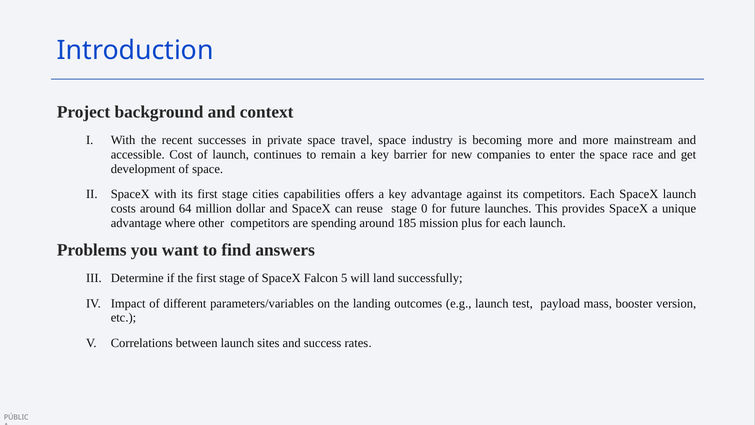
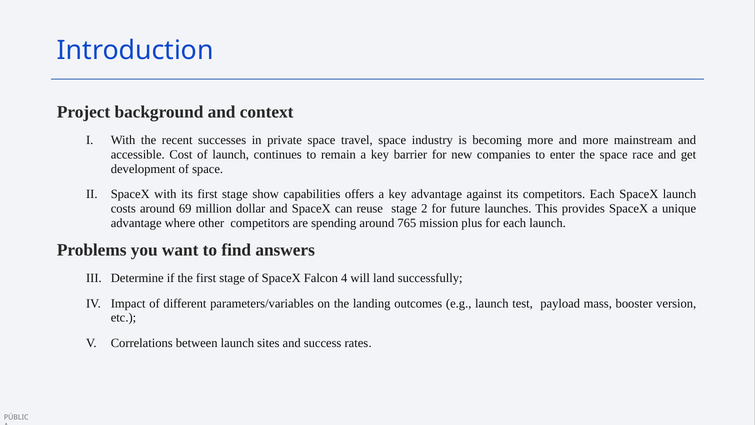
cities: cities -> show
64: 64 -> 69
0: 0 -> 2
185: 185 -> 765
5: 5 -> 4
